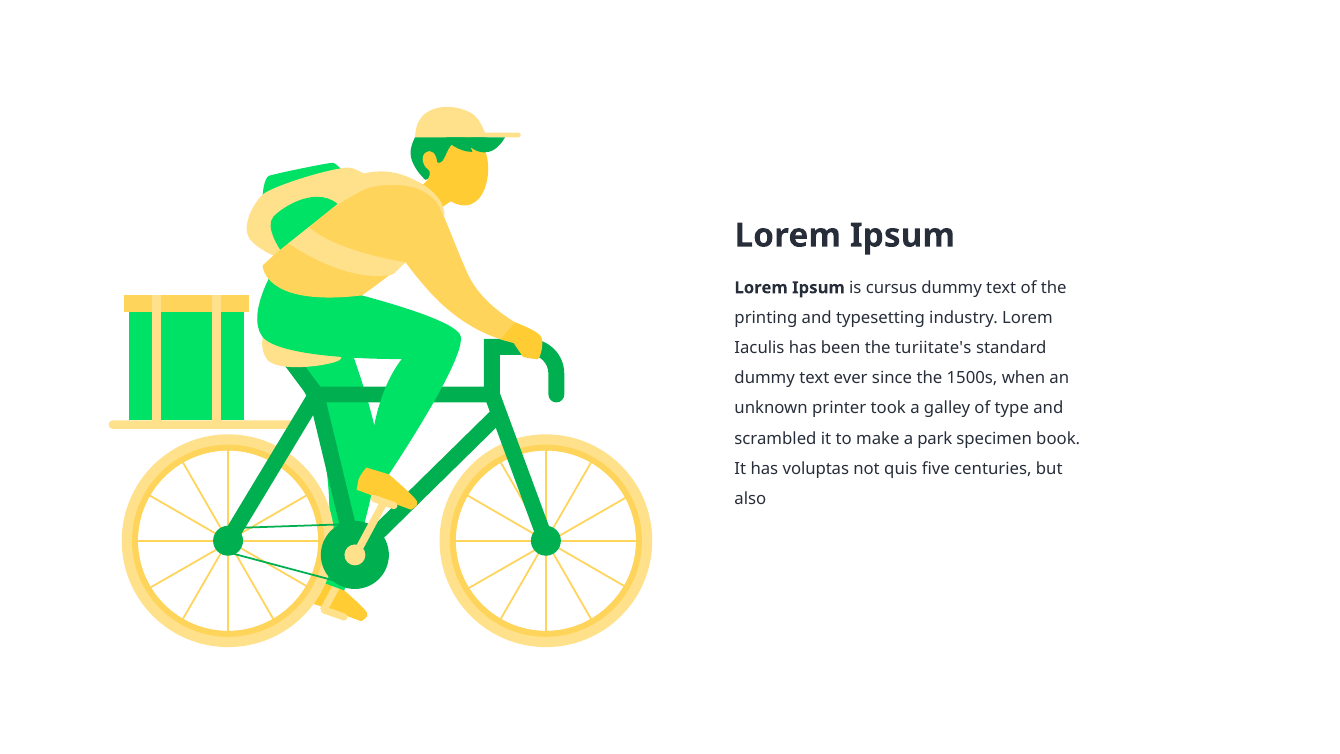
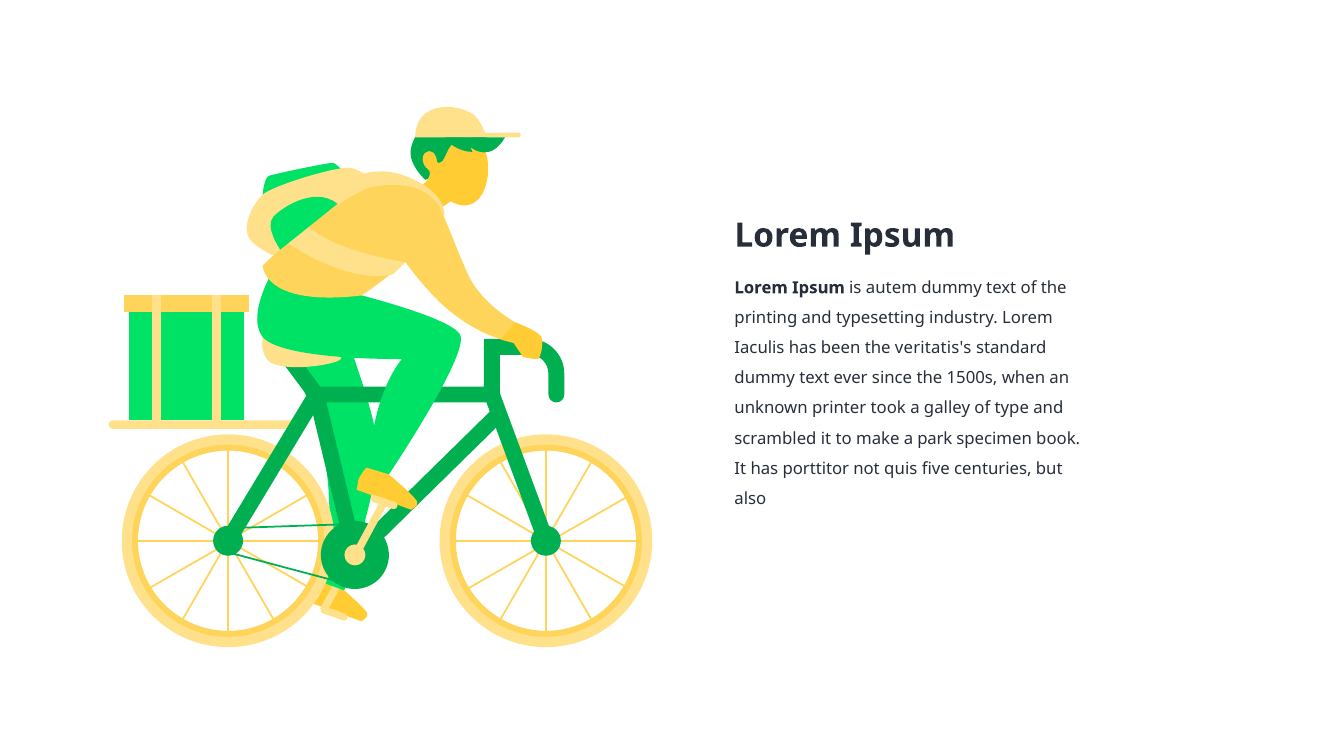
cursus: cursus -> autem
turiitate's: turiitate's -> veritatis's
voluptas: voluptas -> porttitor
